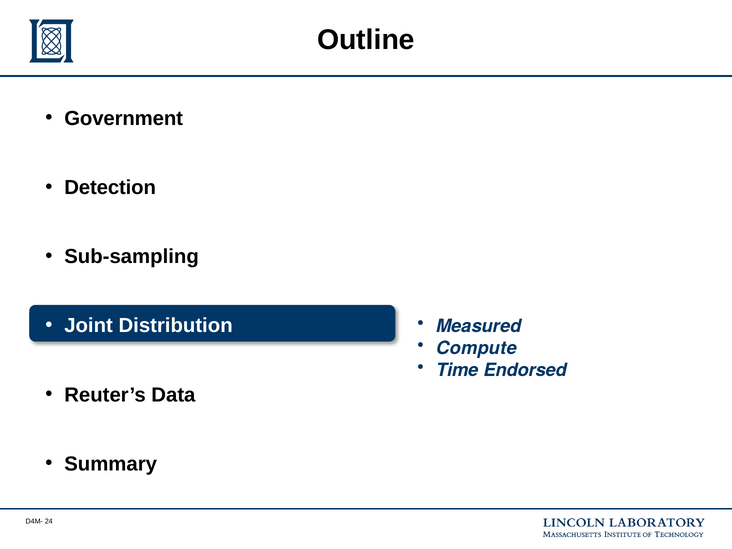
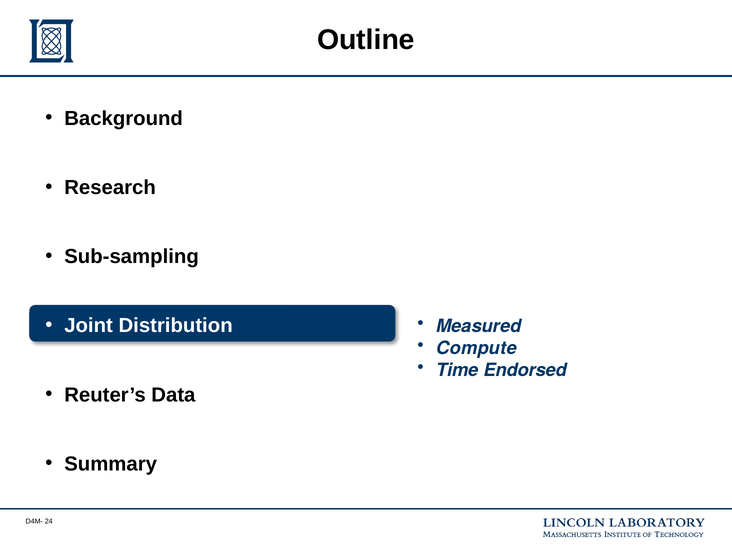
Government: Government -> Background
Detection: Detection -> Research
